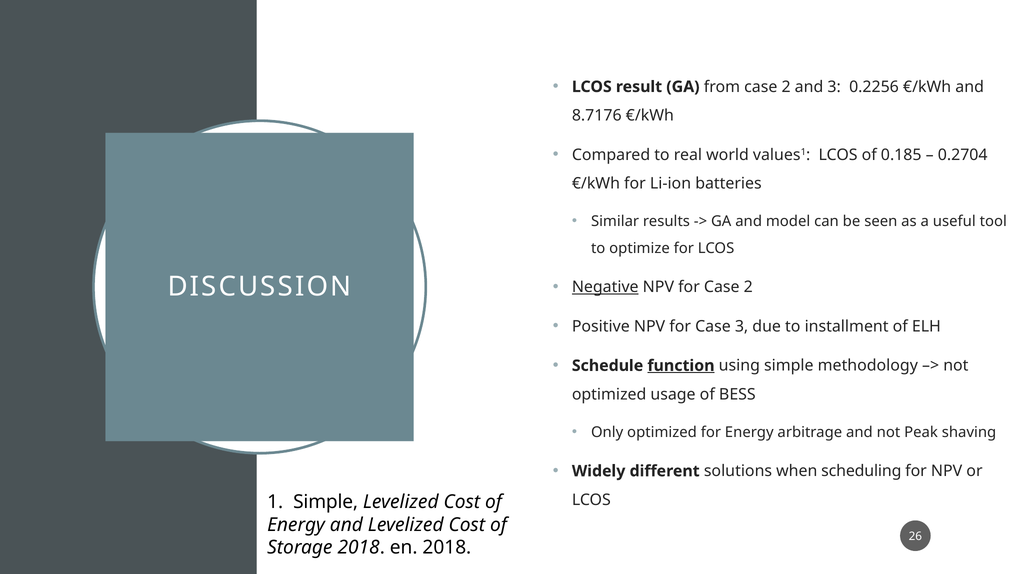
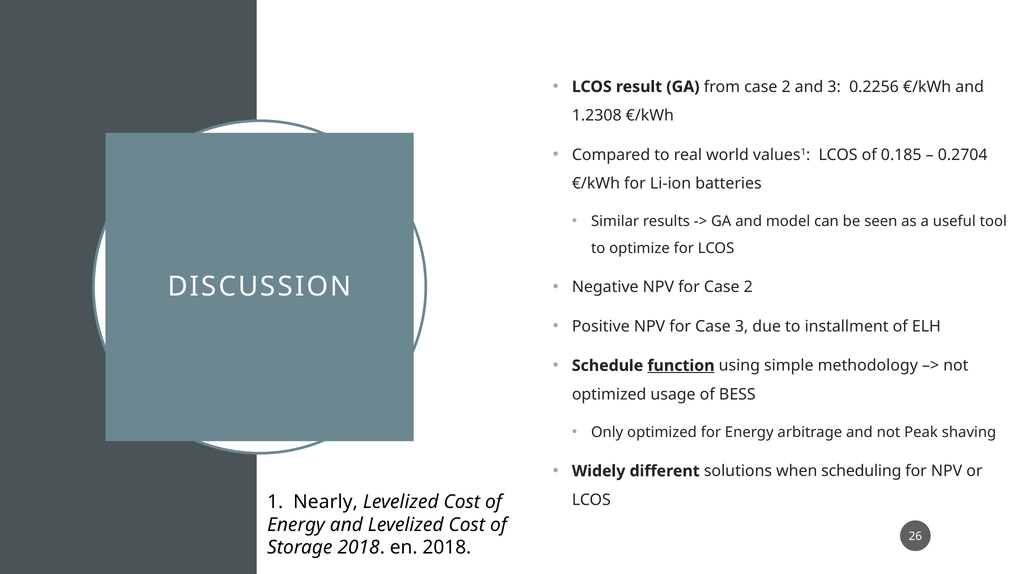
8.7176: 8.7176 -> 1.2308
Negative underline: present -> none
1 Simple: Simple -> Nearly
